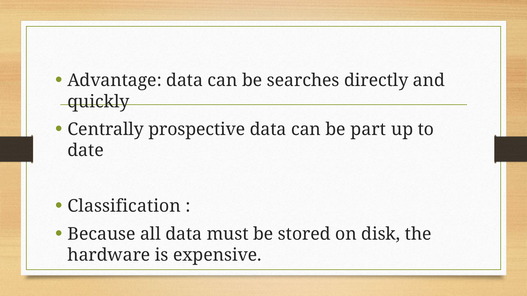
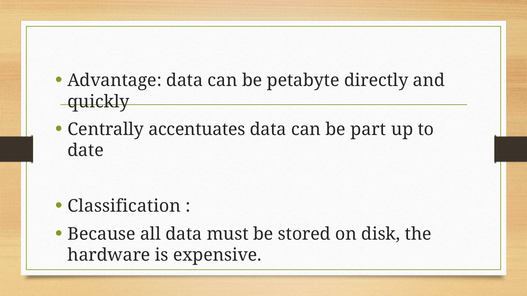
searches: searches -> petabyte
prospective: prospective -> accentuates
